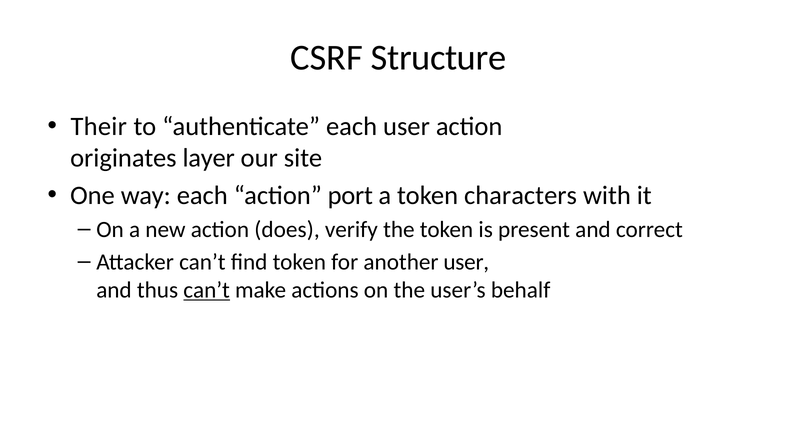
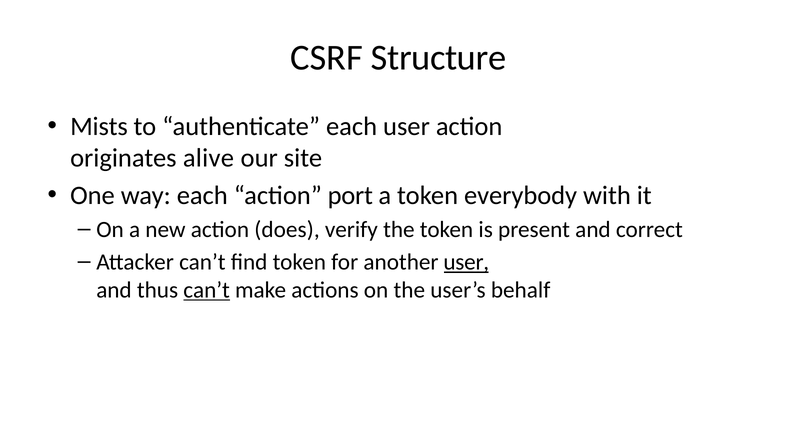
Their: Their -> Mists
layer: layer -> alive
characters: characters -> everybody
user at (466, 262) underline: none -> present
